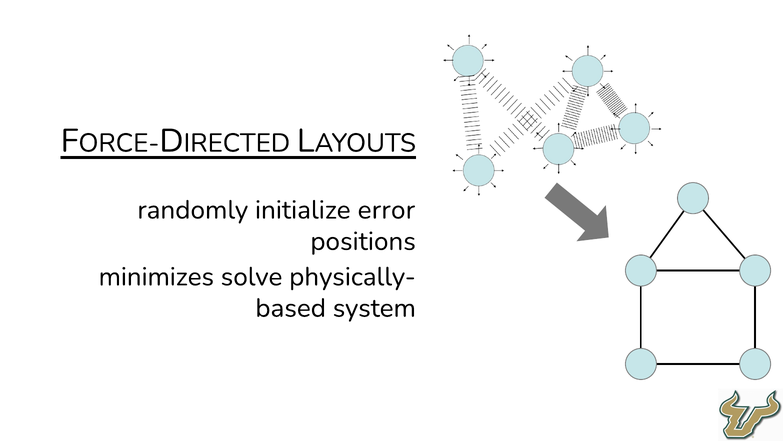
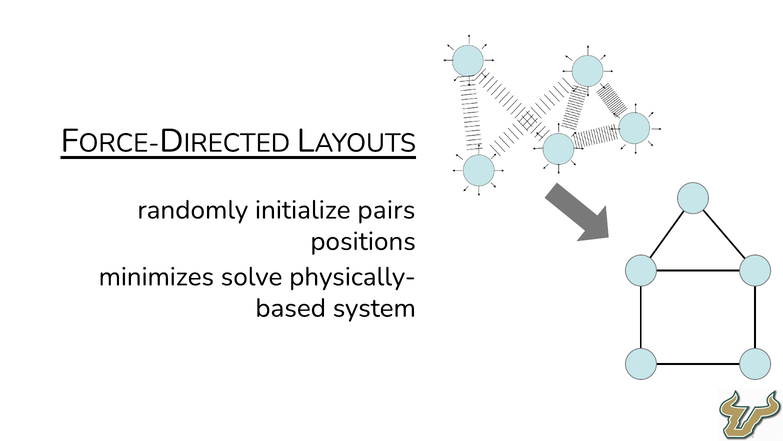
error: error -> pairs
